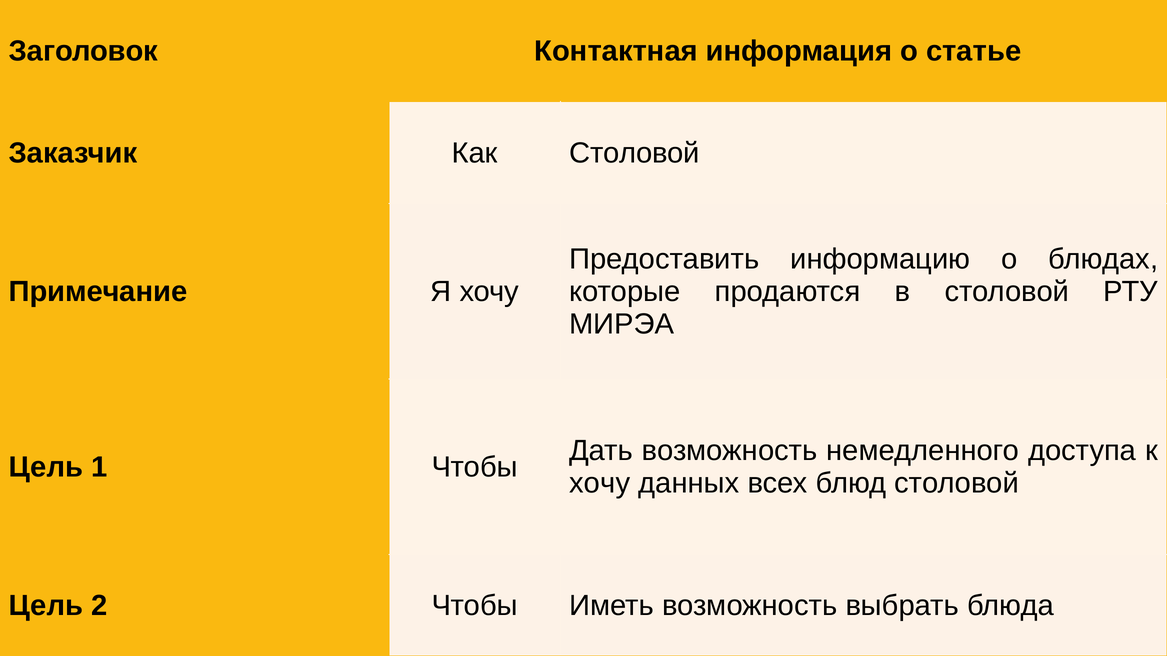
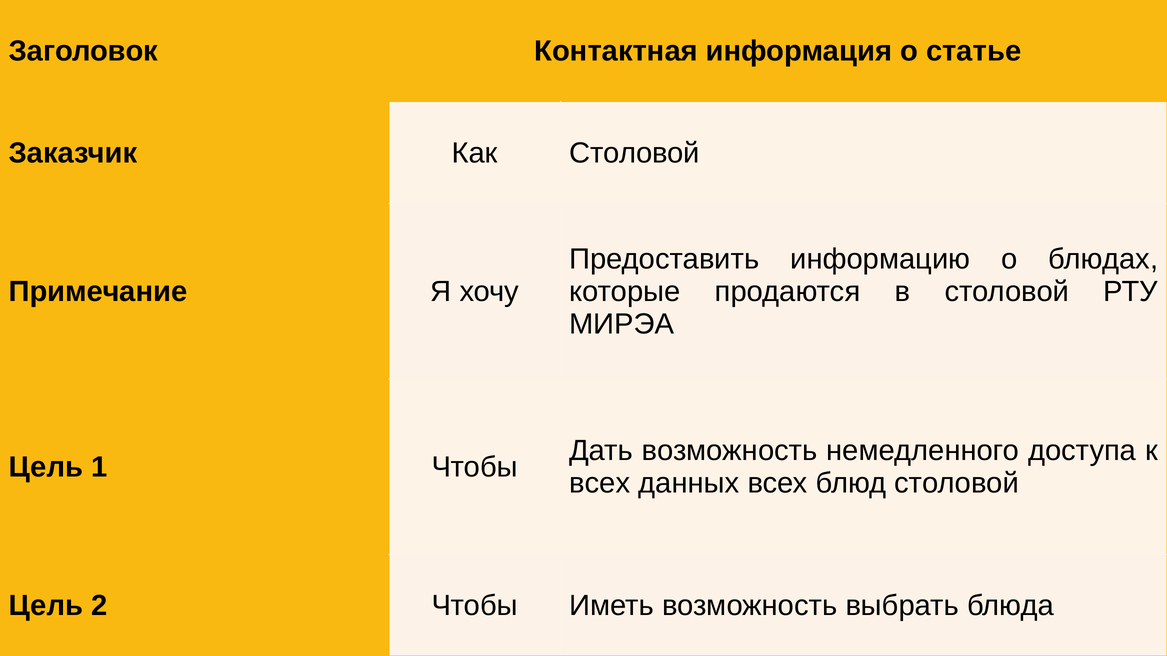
хочу at (600, 484): хочу -> всех
